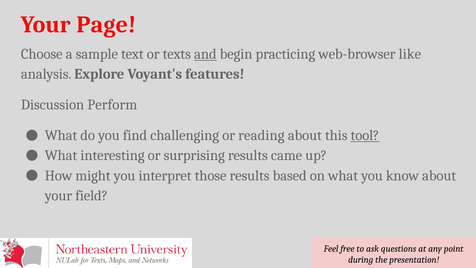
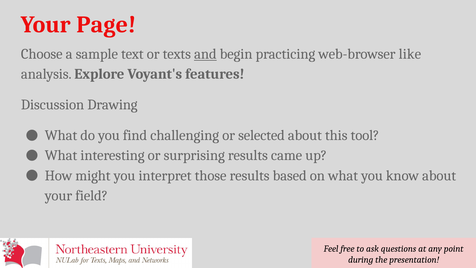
Perform: Perform -> Drawing
reading: reading -> selected
tool underline: present -> none
